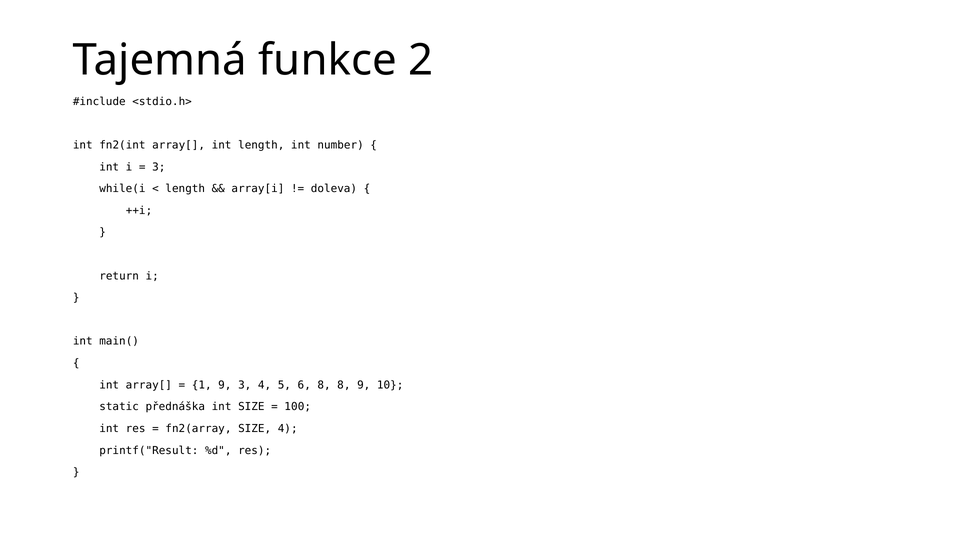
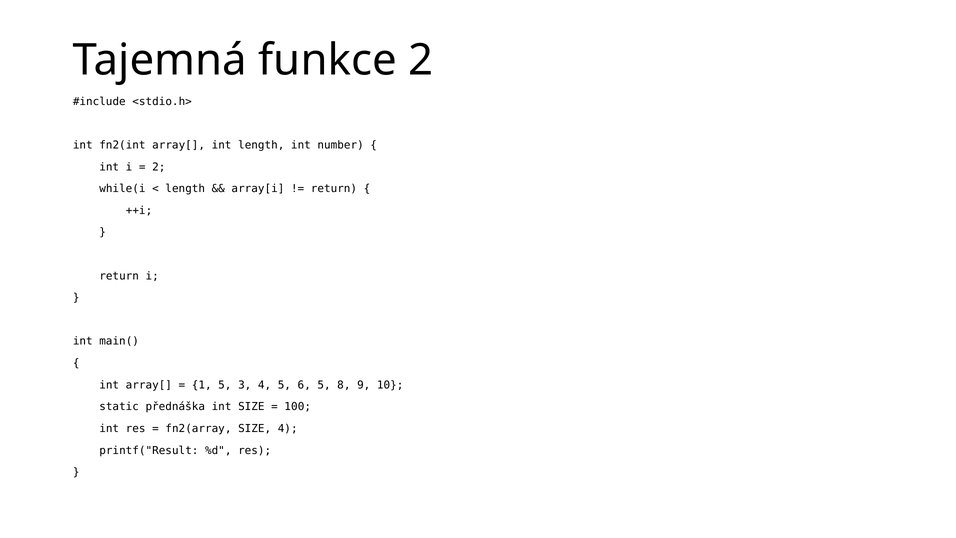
3 at (159, 167): 3 -> 2
doleva at (334, 189): doleva -> return
1 9: 9 -> 5
6 8: 8 -> 5
